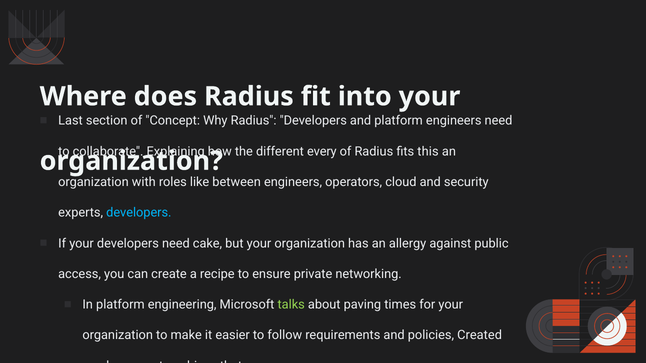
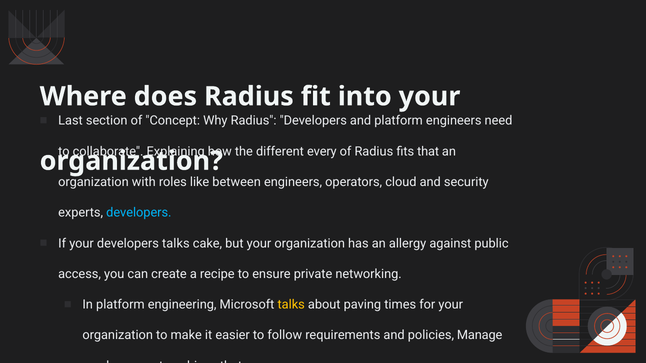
fits this: this -> that
developers need: need -> talks
talks at (291, 305) colour: light green -> yellow
Created: Created -> Manage
